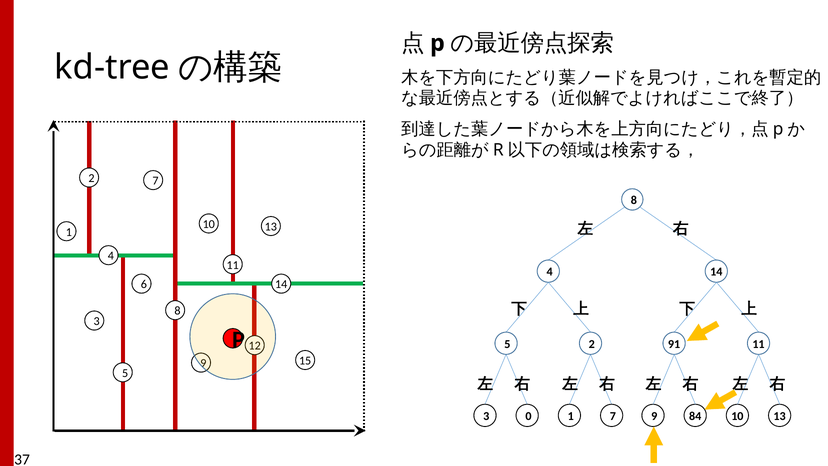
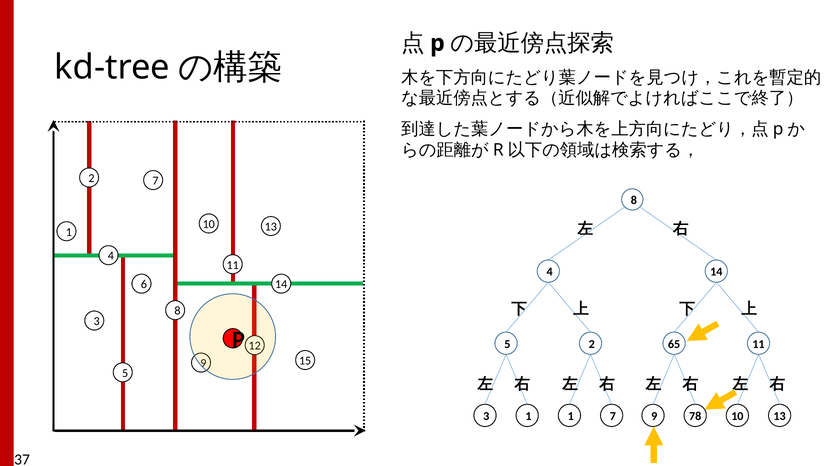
91: 91 -> 65
3 0: 0 -> 1
84: 84 -> 78
